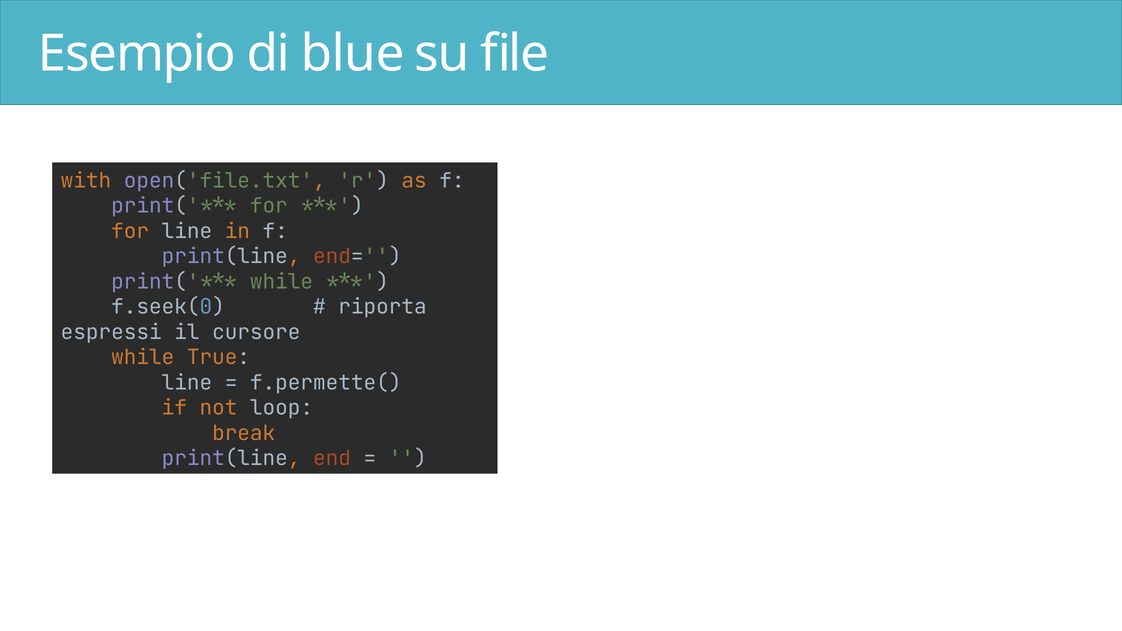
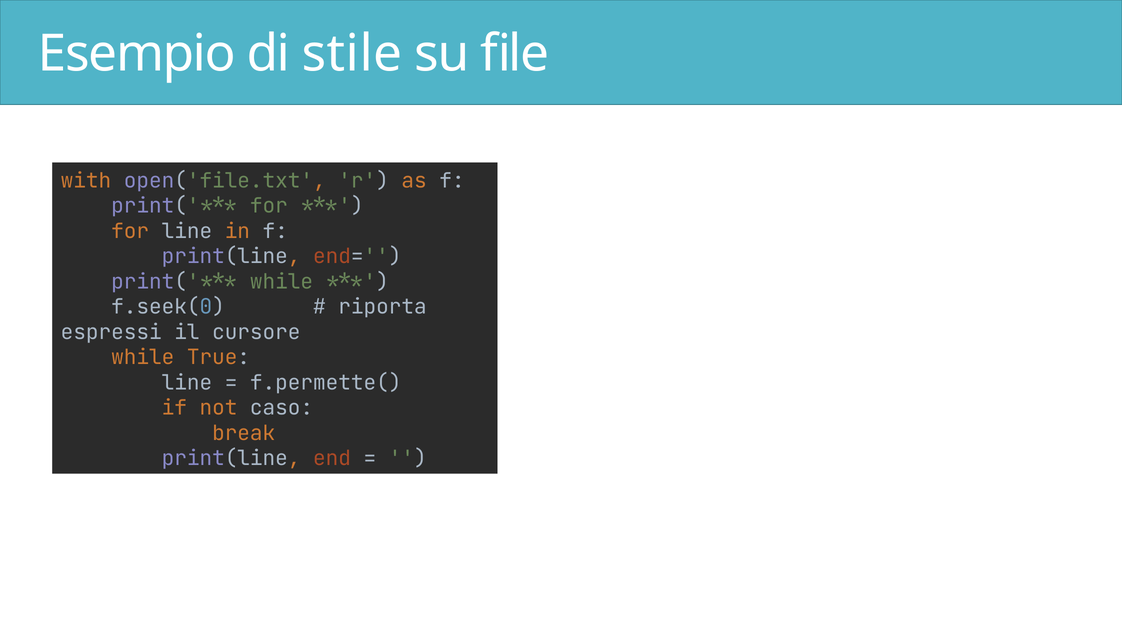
blue: blue -> stile
loop: loop -> caso
